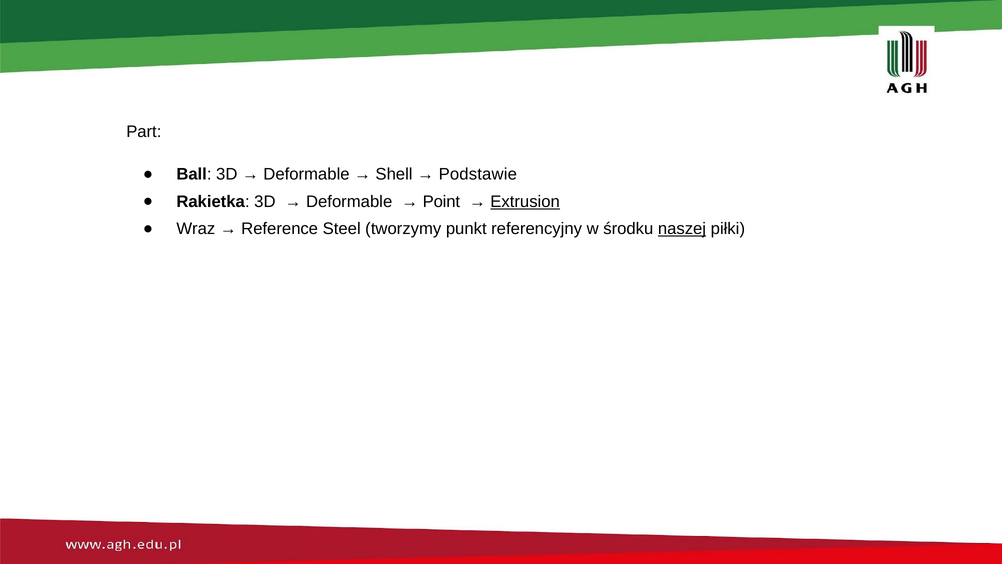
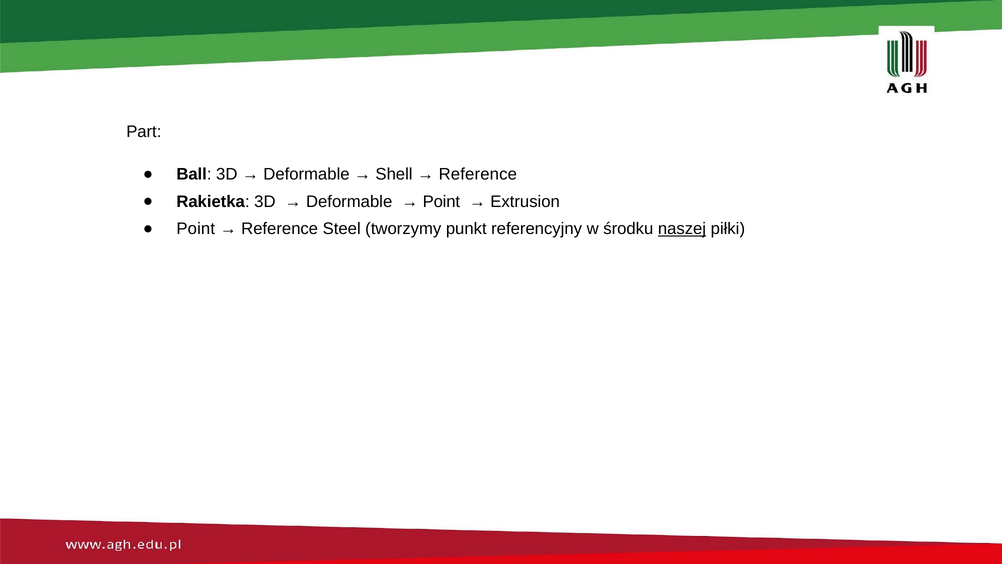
Podstawie at (478, 174): Podstawie -> Reference
Extrusion underline: present -> none
Wraz at (196, 229): Wraz -> Point
